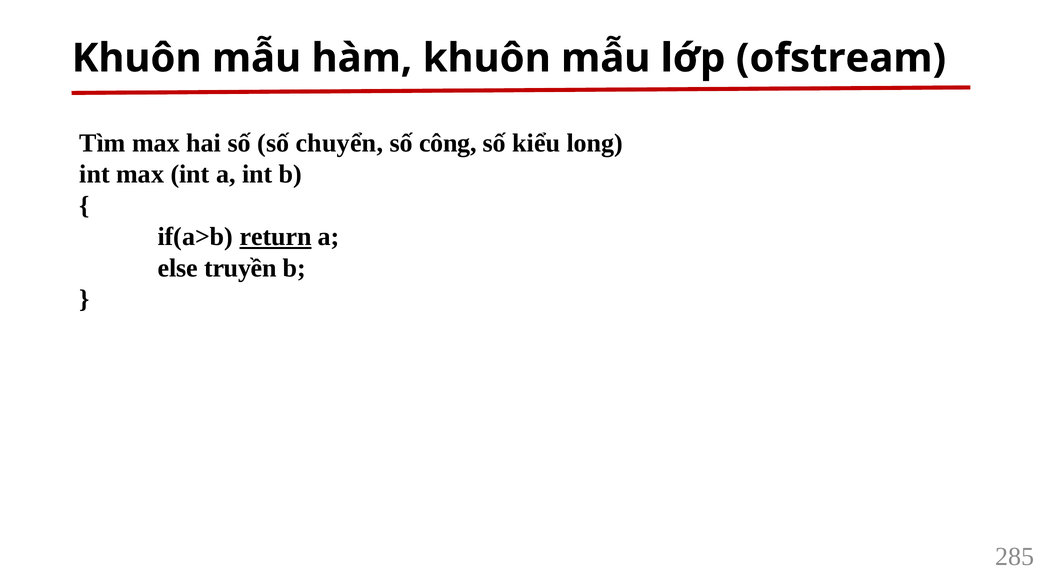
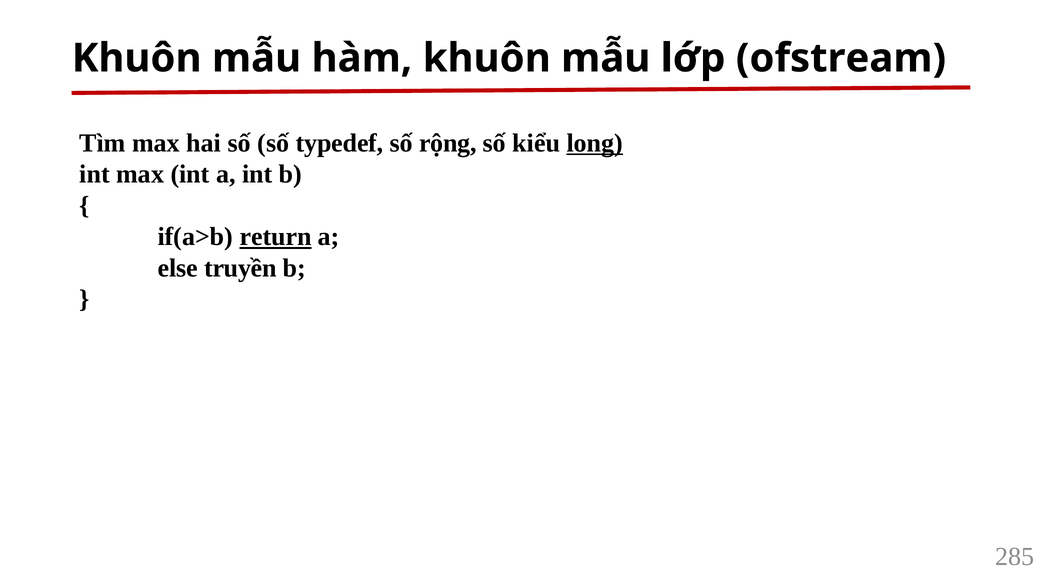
chuyển: chuyển -> typedef
công: công -> rộng
long underline: none -> present
